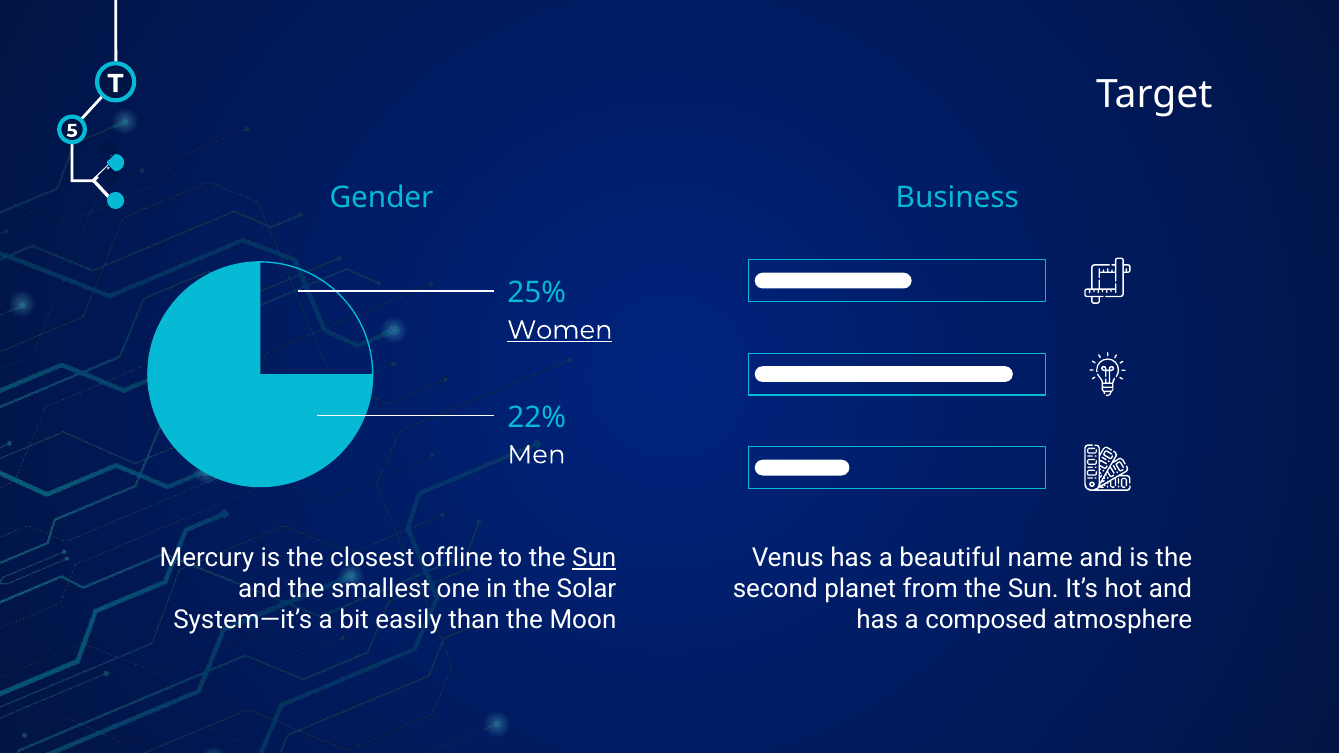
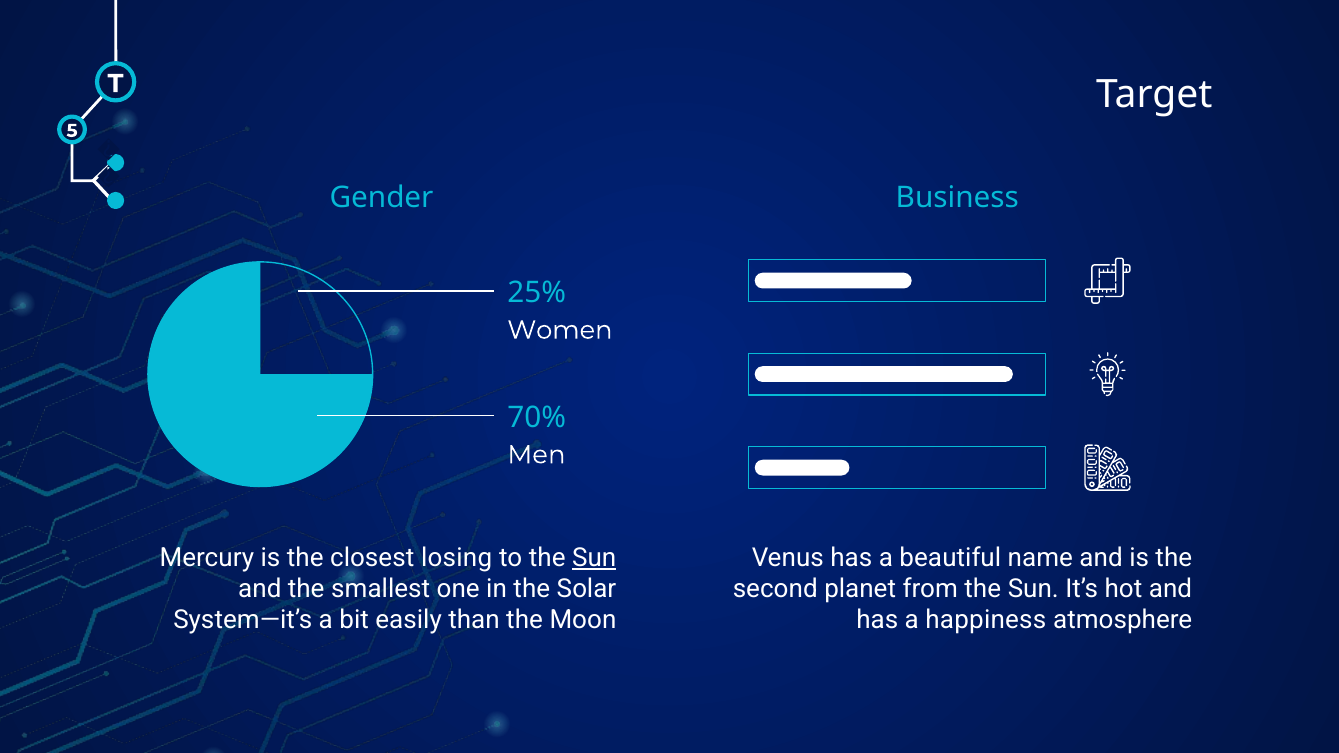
Women underline: present -> none
22%: 22% -> 70%
offline: offline -> losing
composed: composed -> happiness
